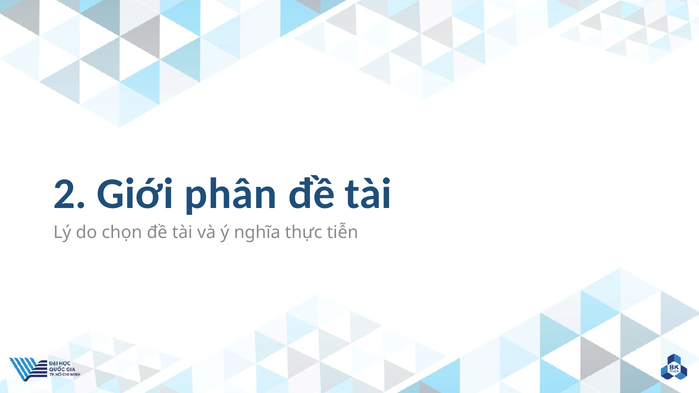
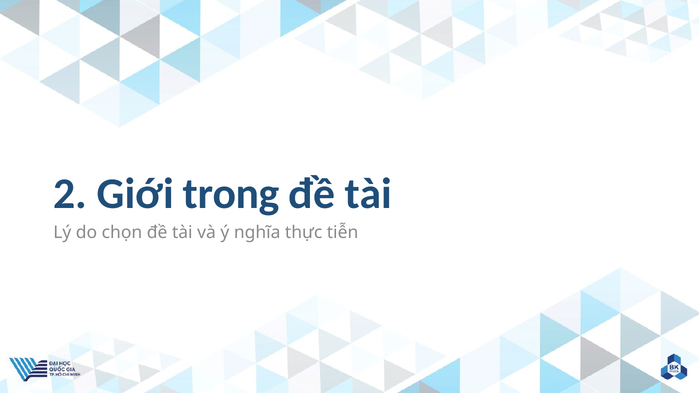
phân: phân -> trong
